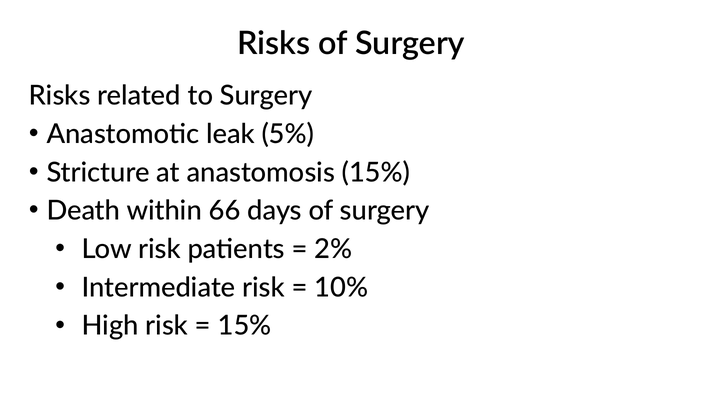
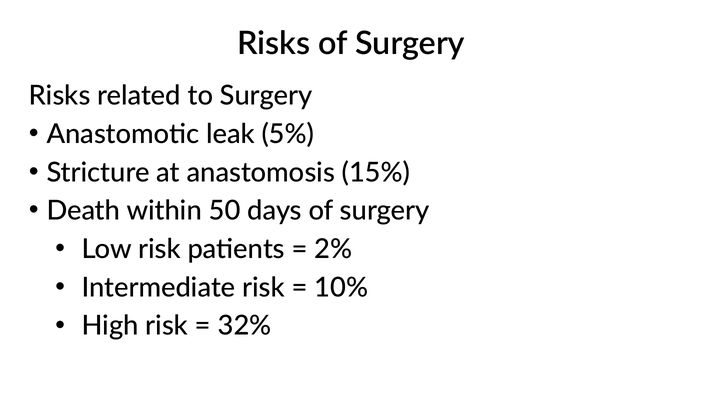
66: 66 -> 50
15% at (245, 326): 15% -> 32%
